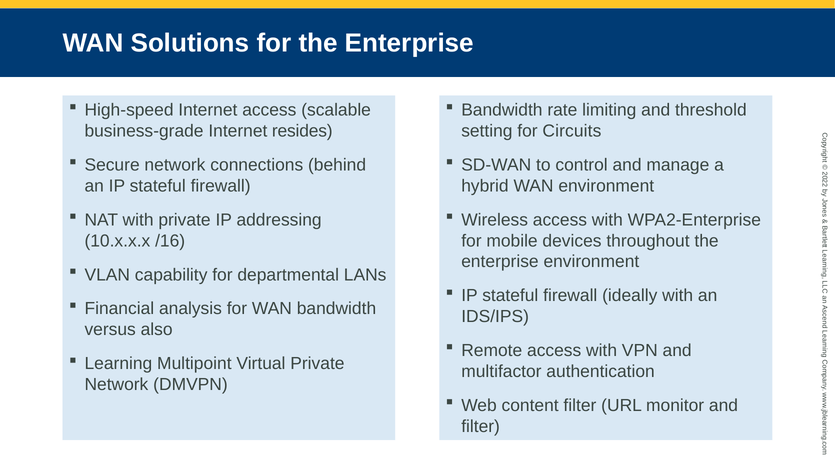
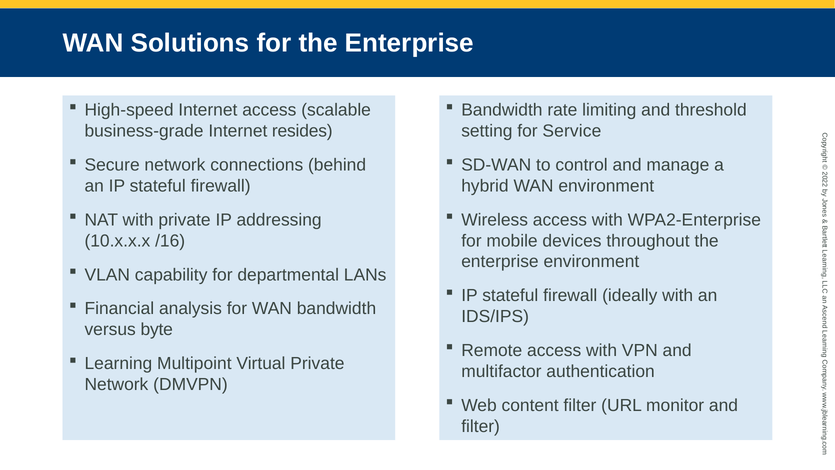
Circuits: Circuits -> Service
also: also -> byte
